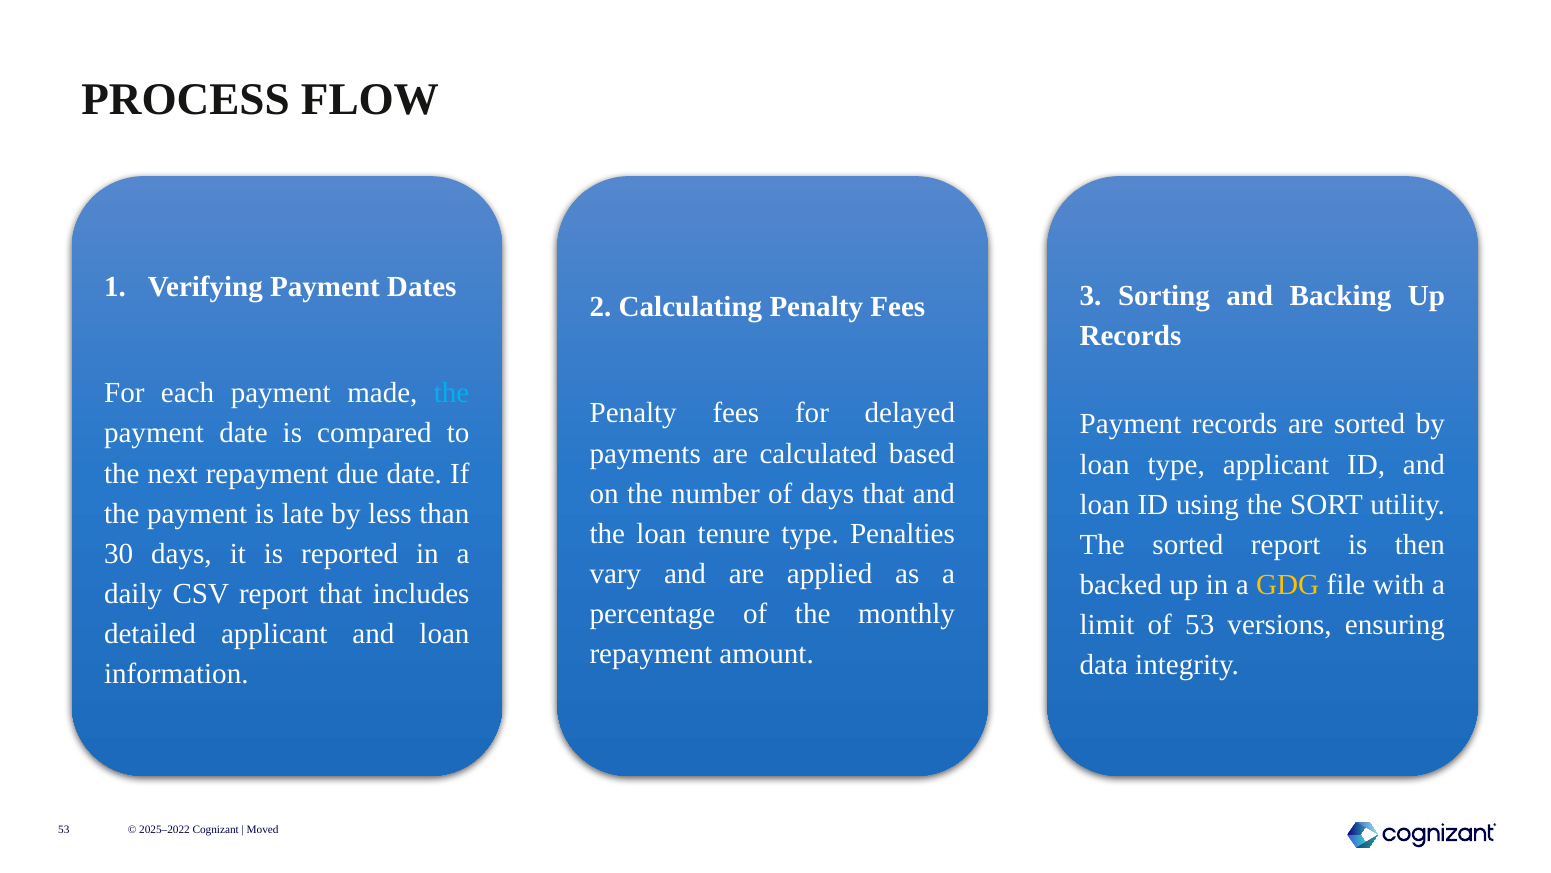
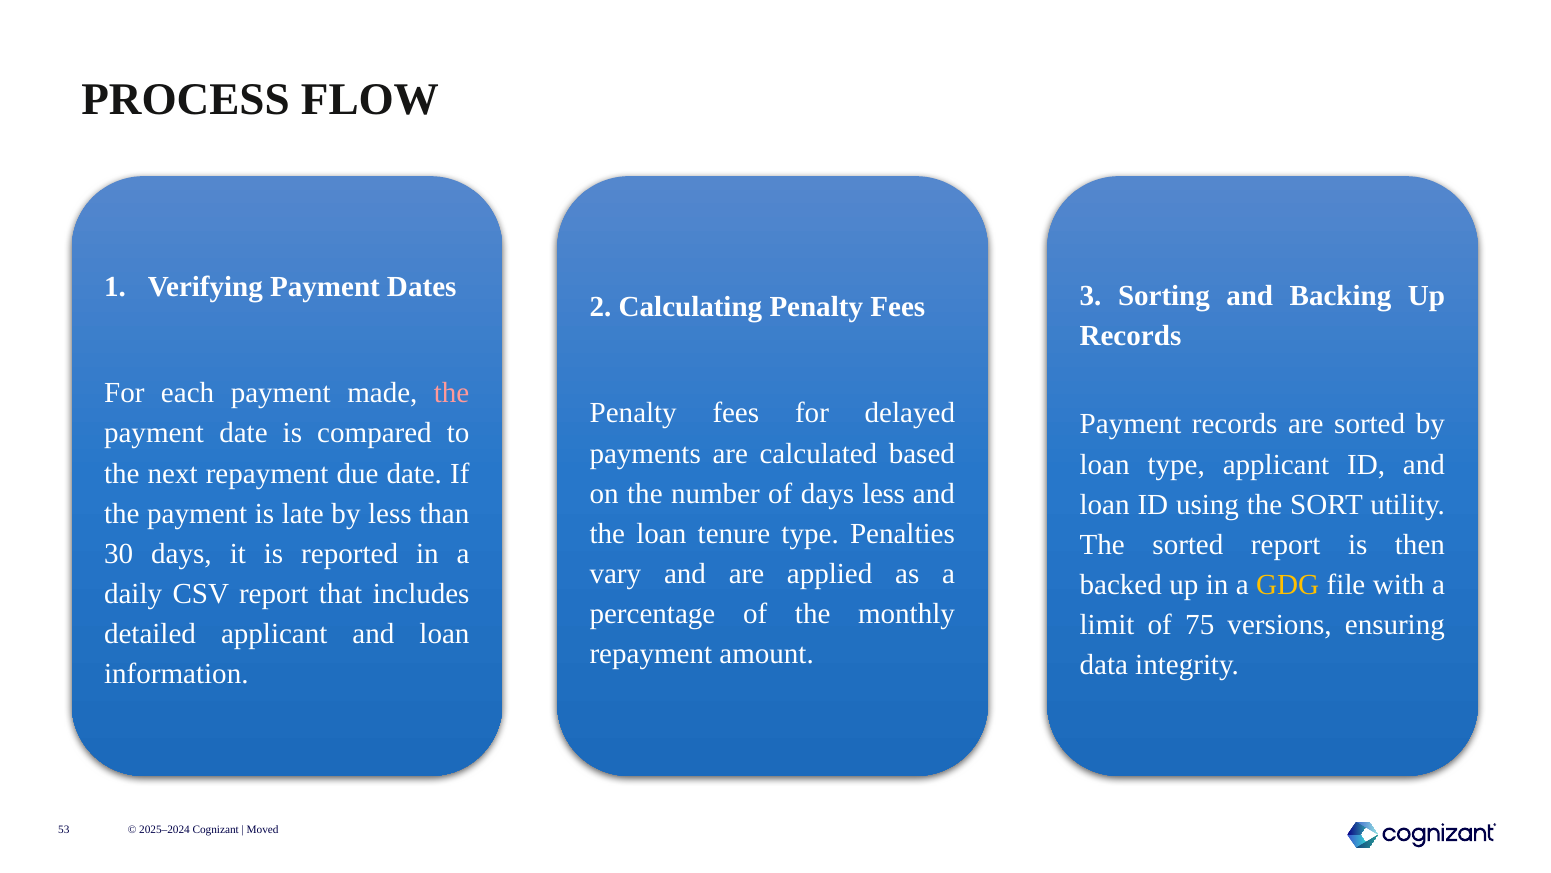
the at (452, 393) colour: light blue -> pink
days that: that -> less
of 53: 53 -> 75
2025–2022: 2025–2022 -> 2025–2024
